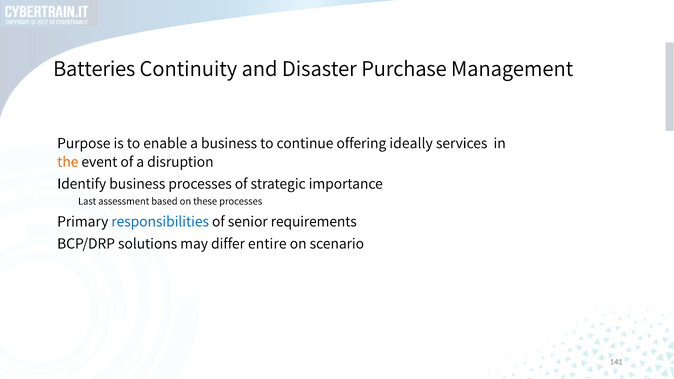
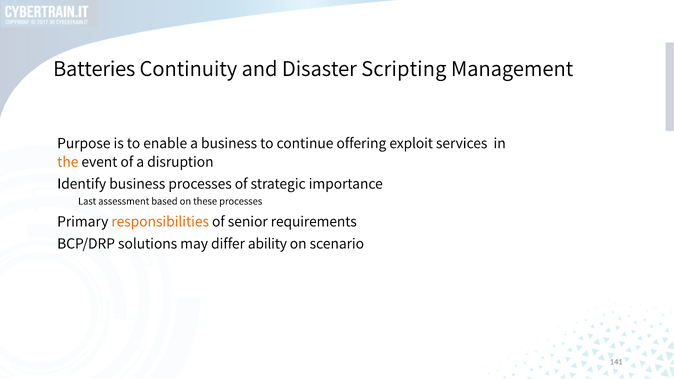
Purchase: Purchase -> Scripting
ideally: ideally -> exploit
responsibilities colour: blue -> orange
entire: entire -> ability
